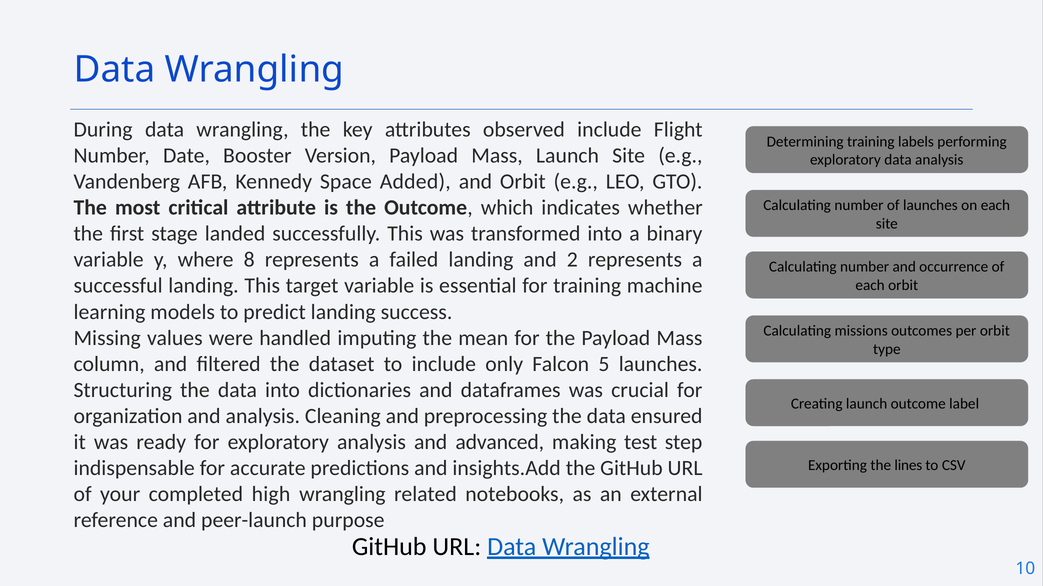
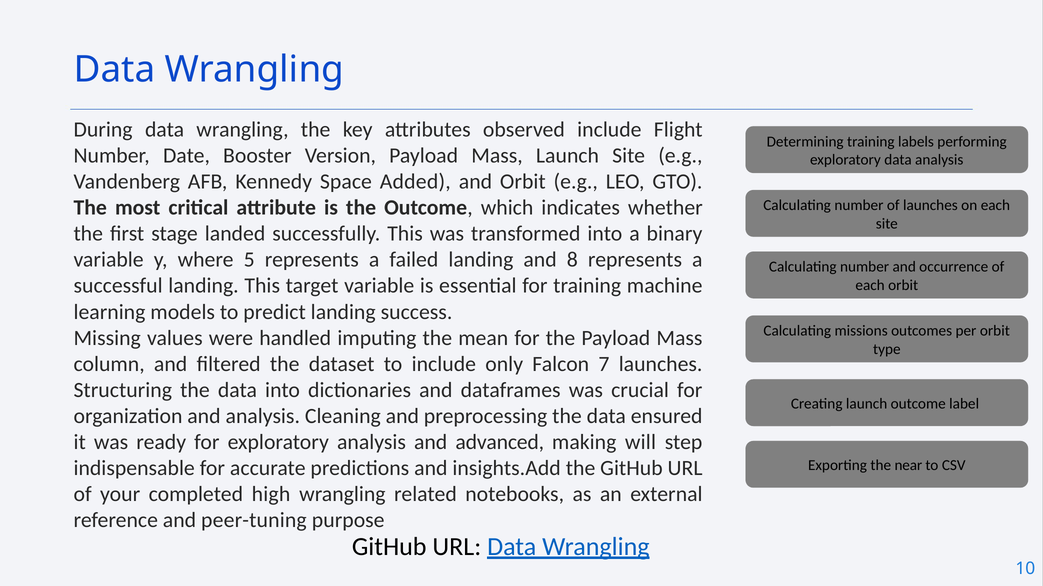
8: 8 -> 5
2: 2 -> 8
5: 5 -> 7
test: test -> will
lines: lines -> near
peer-launch: peer-launch -> peer-tuning
